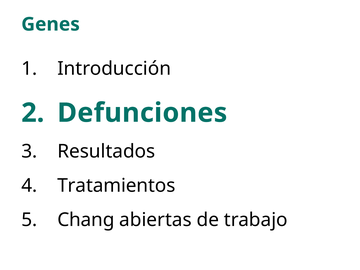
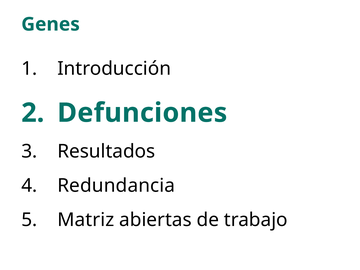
Tratamientos: Tratamientos -> Redundancia
Chang: Chang -> Matriz
